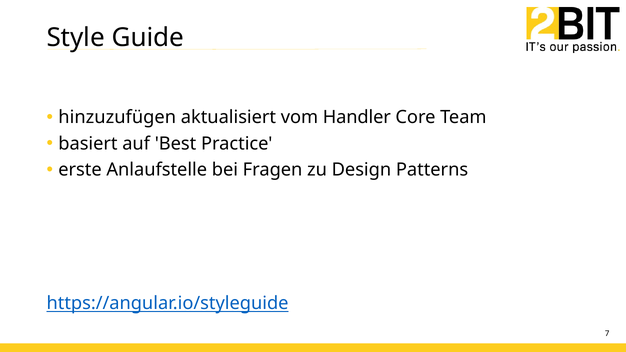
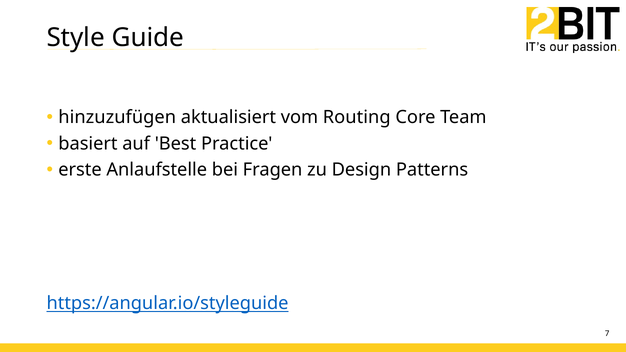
Handler: Handler -> Routing
